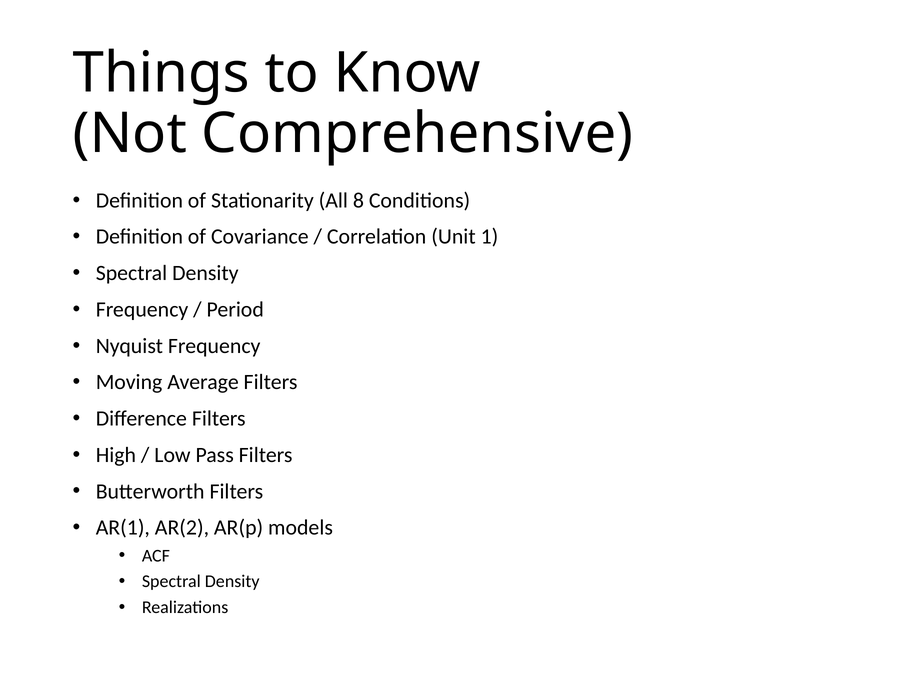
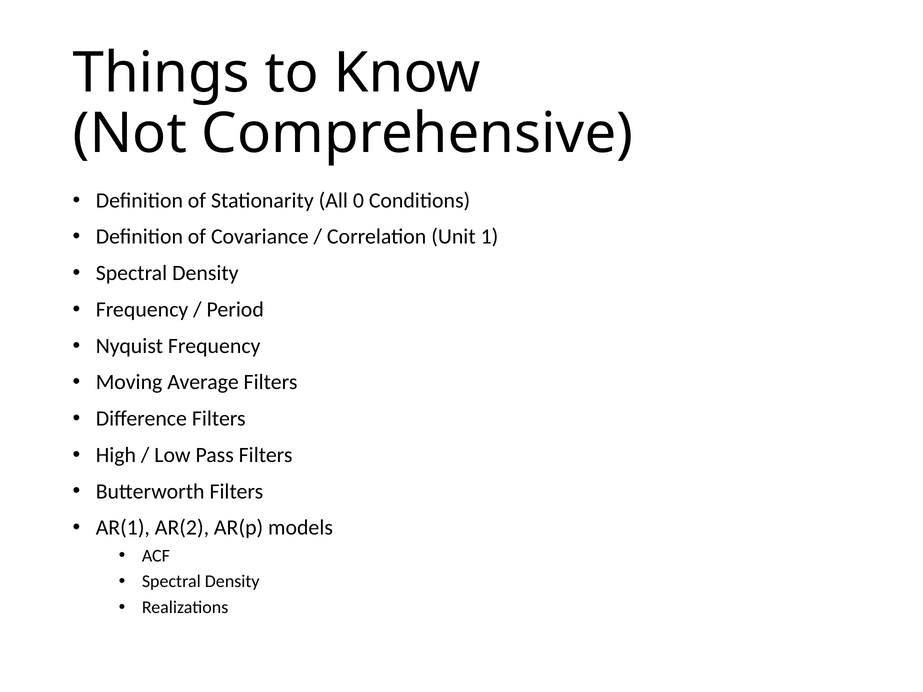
8: 8 -> 0
